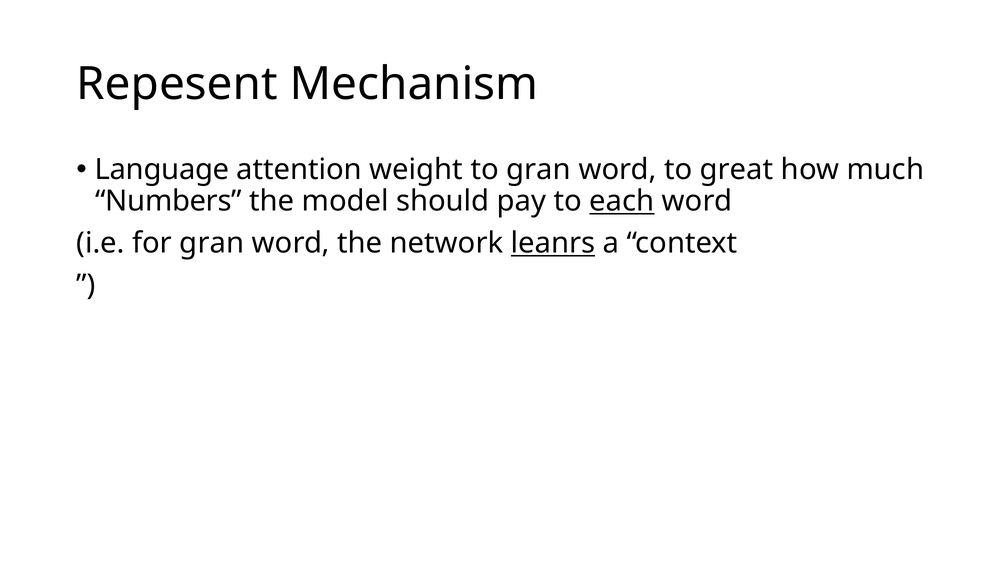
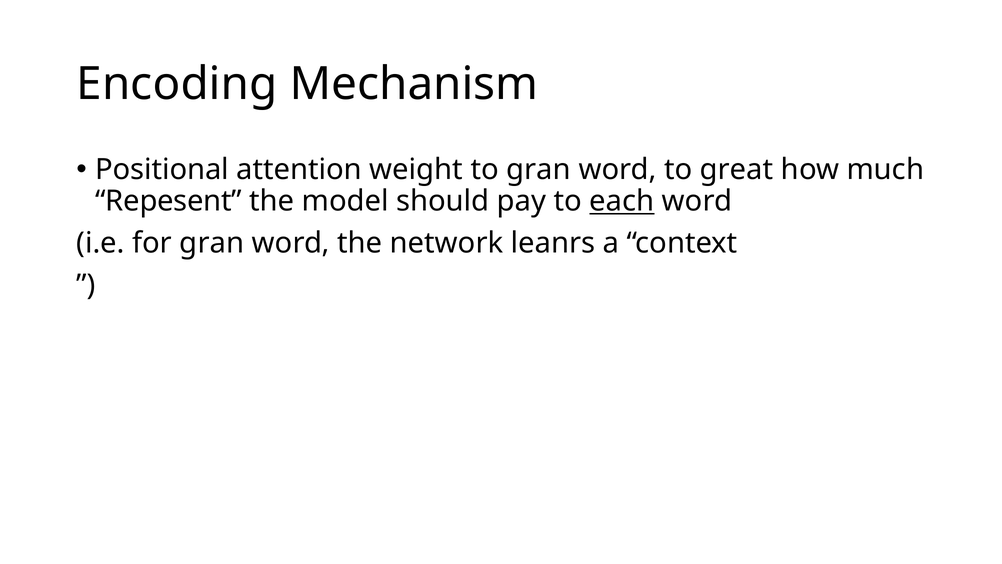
Repesent: Repesent -> Encoding
Language: Language -> Positional
Numbers: Numbers -> Repesent
leanrs underline: present -> none
